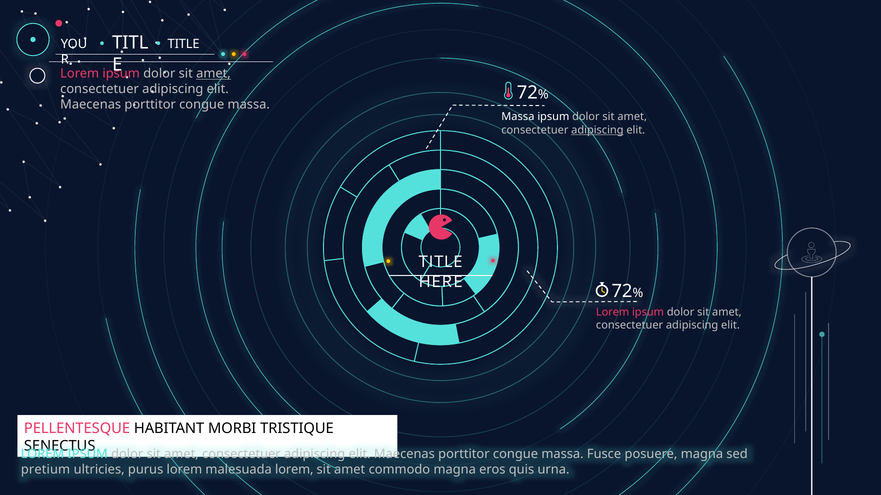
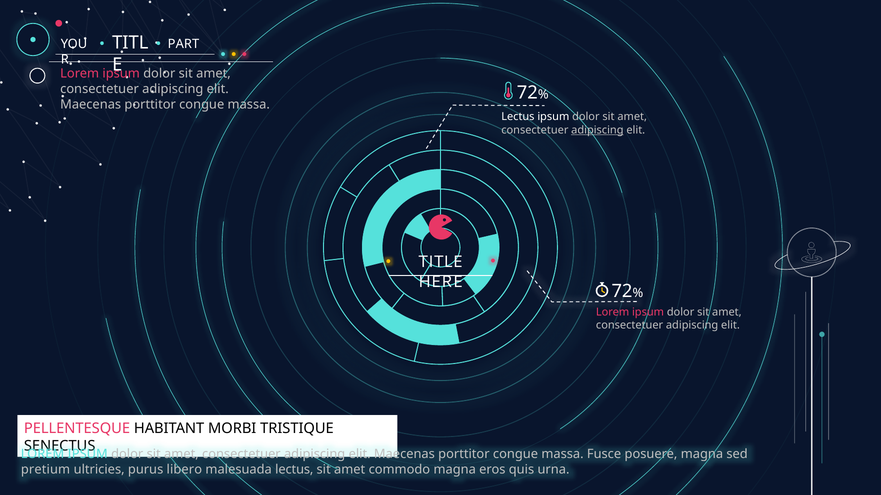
TITLE at (184, 44): TITLE -> PART
amet at (213, 74) underline: present -> none
Massa at (518, 117): Massa -> Lectus
purus lorem: lorem -> libero
malesuada lorem: lorem -> lectus
